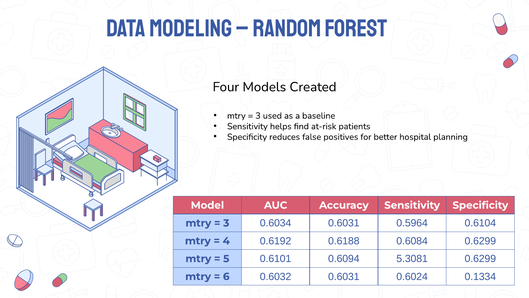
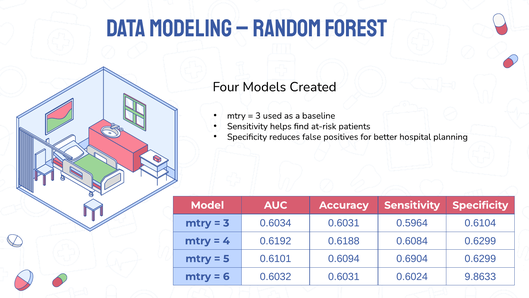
5.3081: 5.3081 -> 0.6904
0.1334: 0.1334 -> 9.8633
